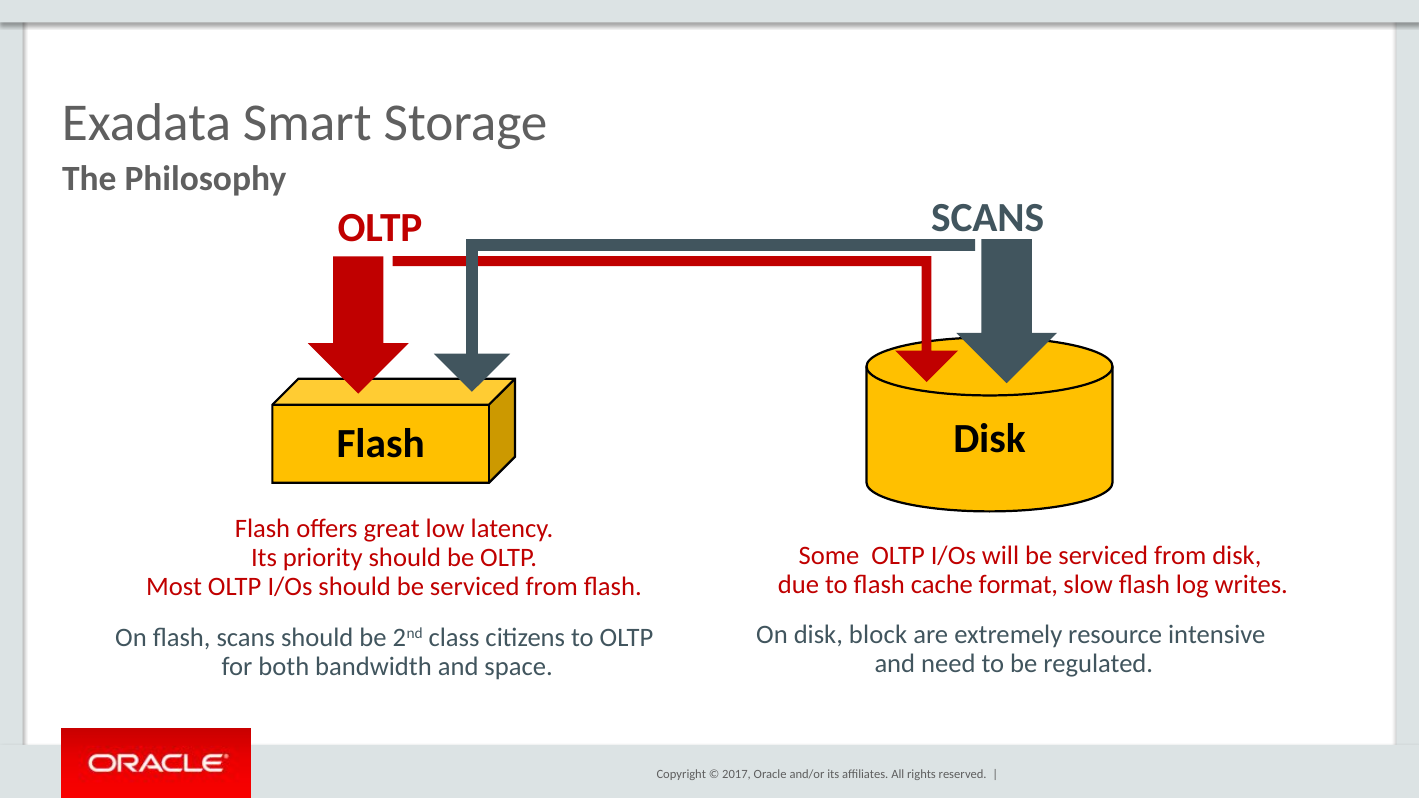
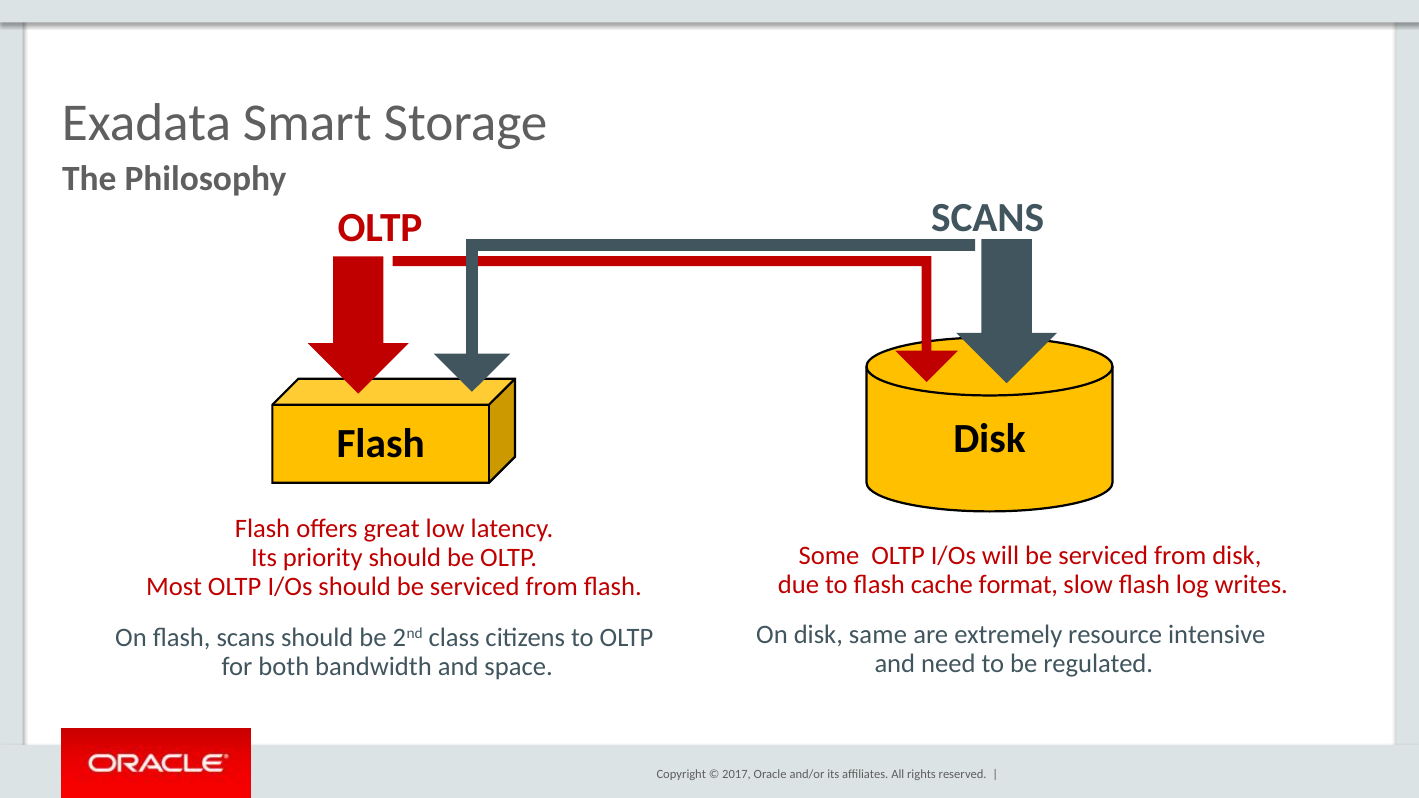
block: block -> same
